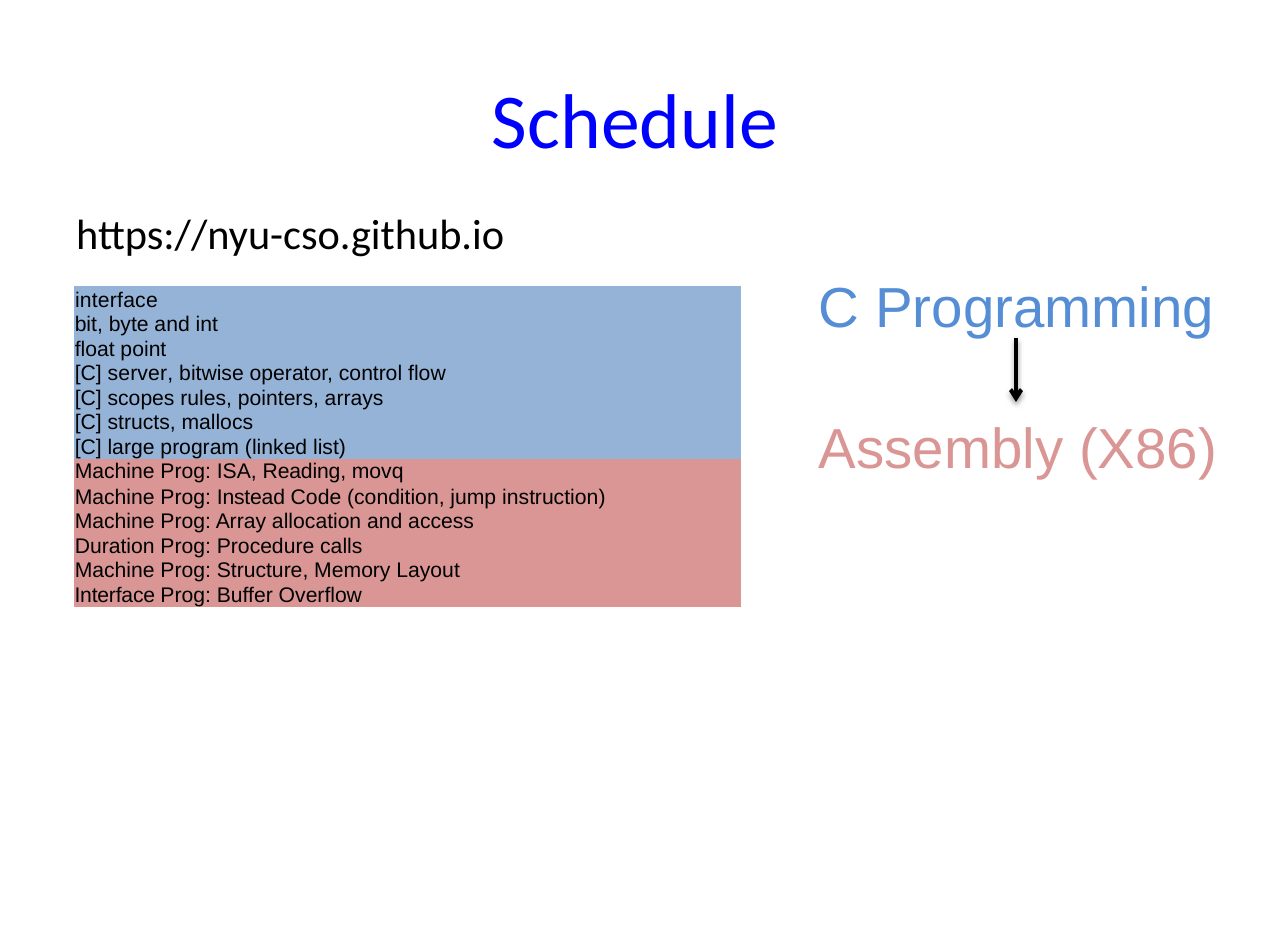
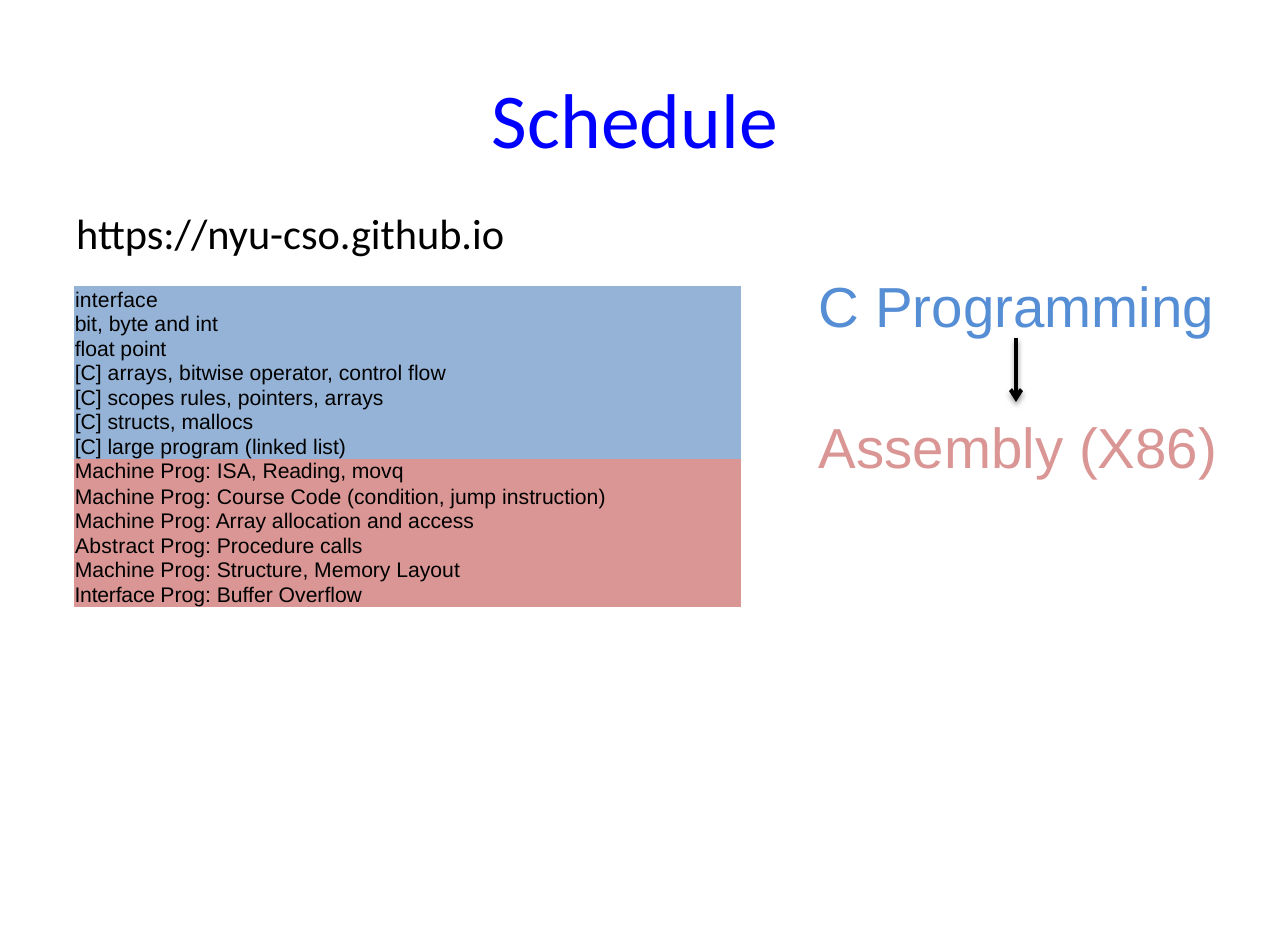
C server: server -> arrays
Instead: Instead -> Course
Duration: Duration -> Abstract
